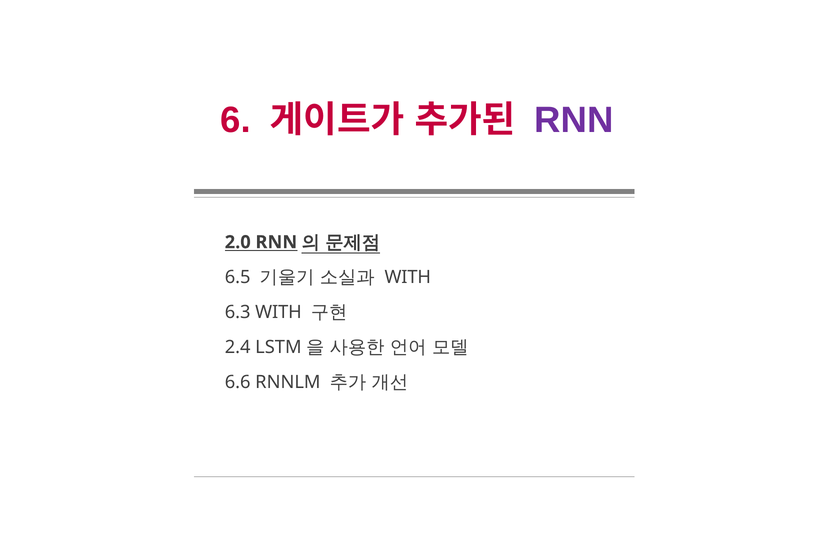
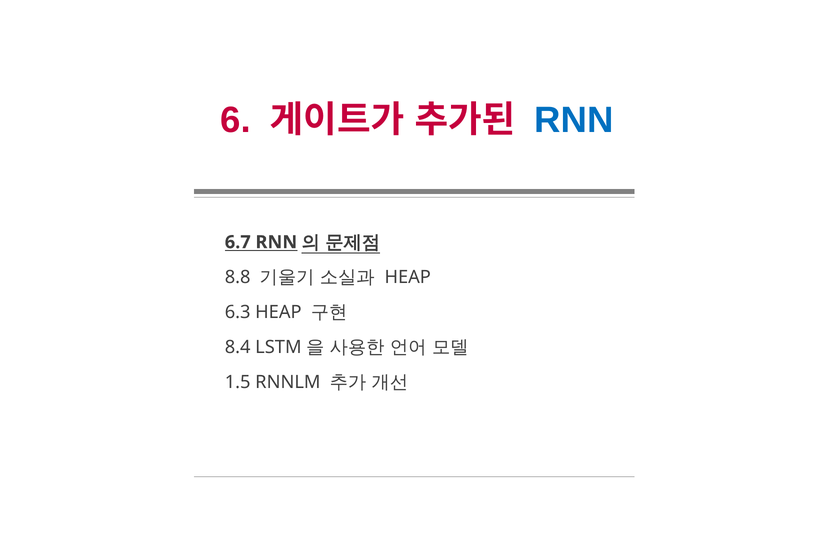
RNN at (574, 120) colour: purple -> blue
2.0: 2.0 -> 6.7
6.5: 6.5 -> 8.8
WITH at (408, 277): WITH -> HEAP
6.3 WITH: WITH -> HEAP
2.4: 2.4 -> 8.4
6.6: 6.6 -> 1.5
